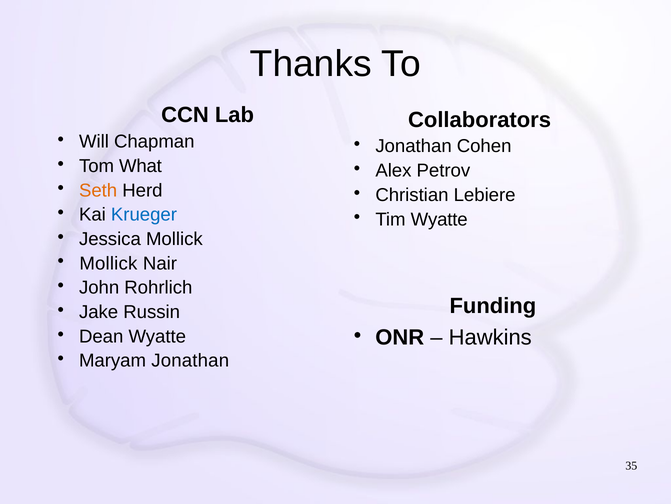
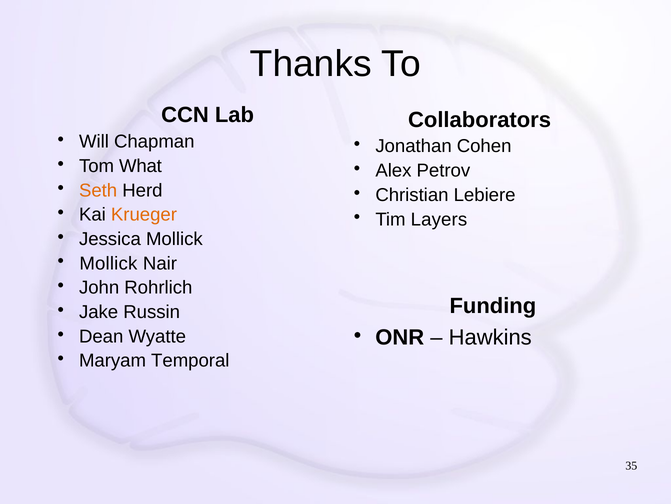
Krueger colour: blue -> orange
Tim Wyatte: Wyatte -> Layers
Maryam Jonathan: Jonathan -> Temporal
